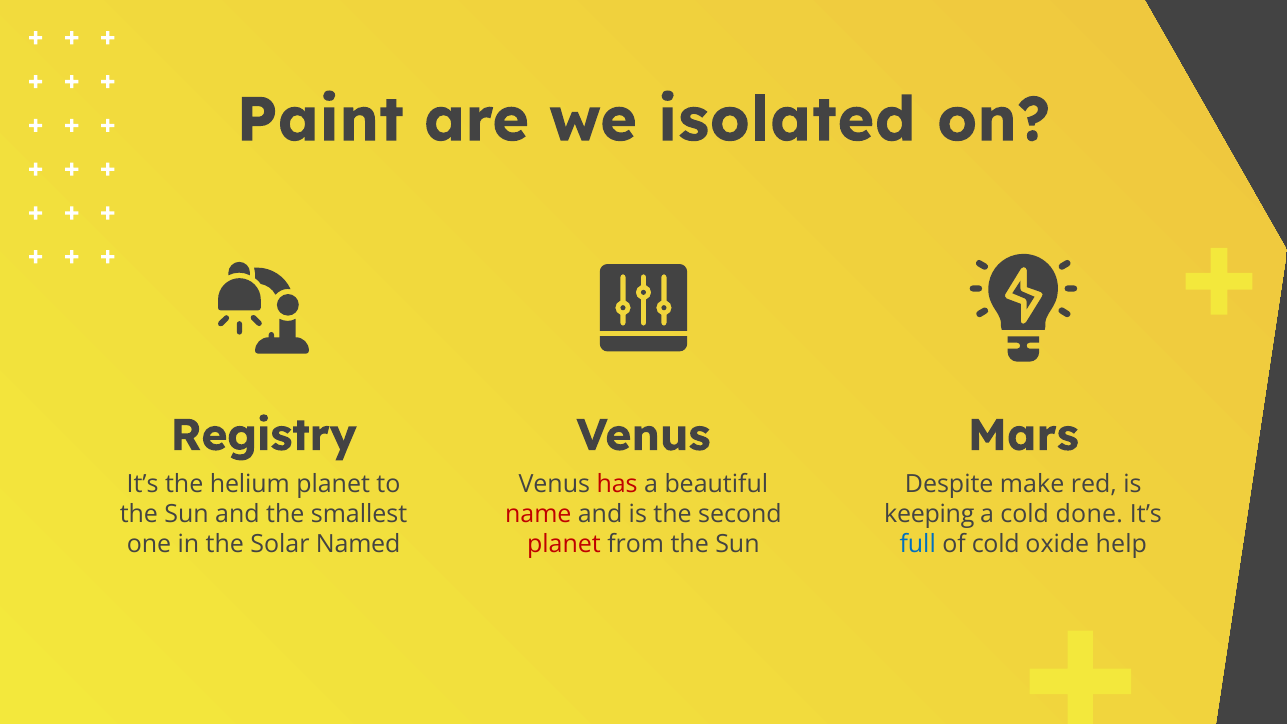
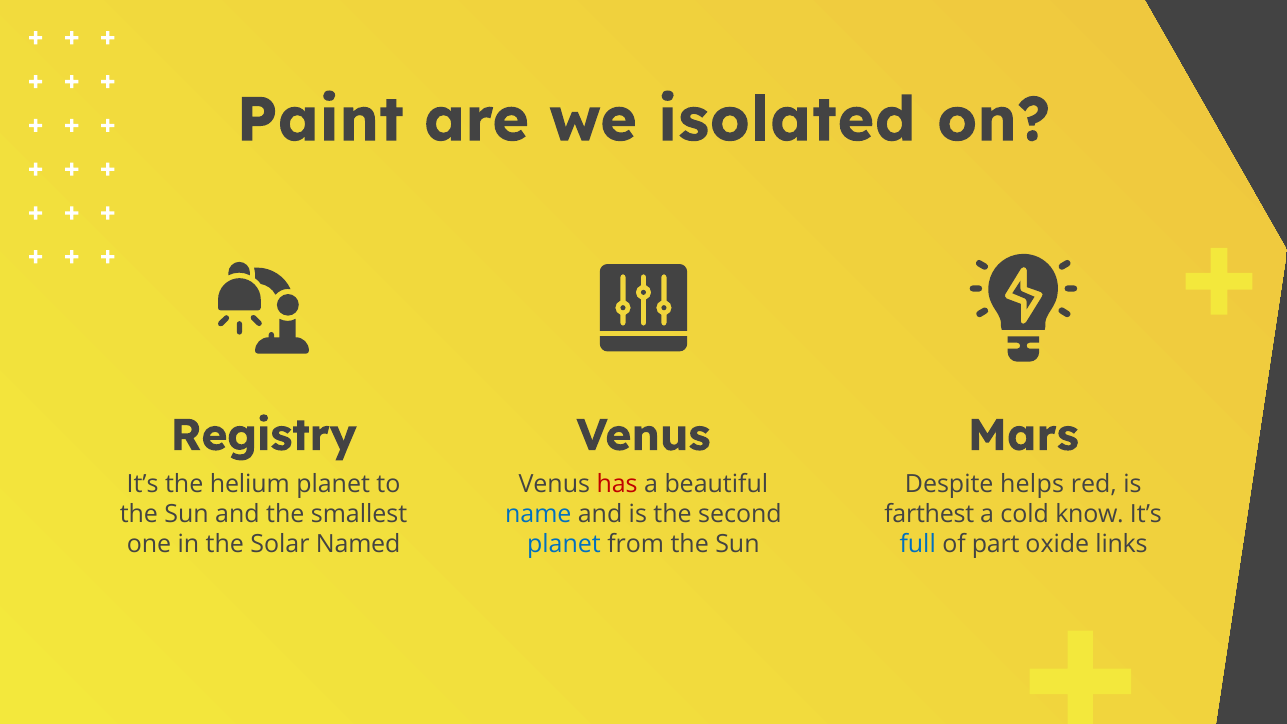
make: make -> helps
name colour: red -> blue
keeping: keeping -> farthest
done: done -> know
planet at (564, 544) colour: red -> blue
of cold: cold -> part
help: help -> links
